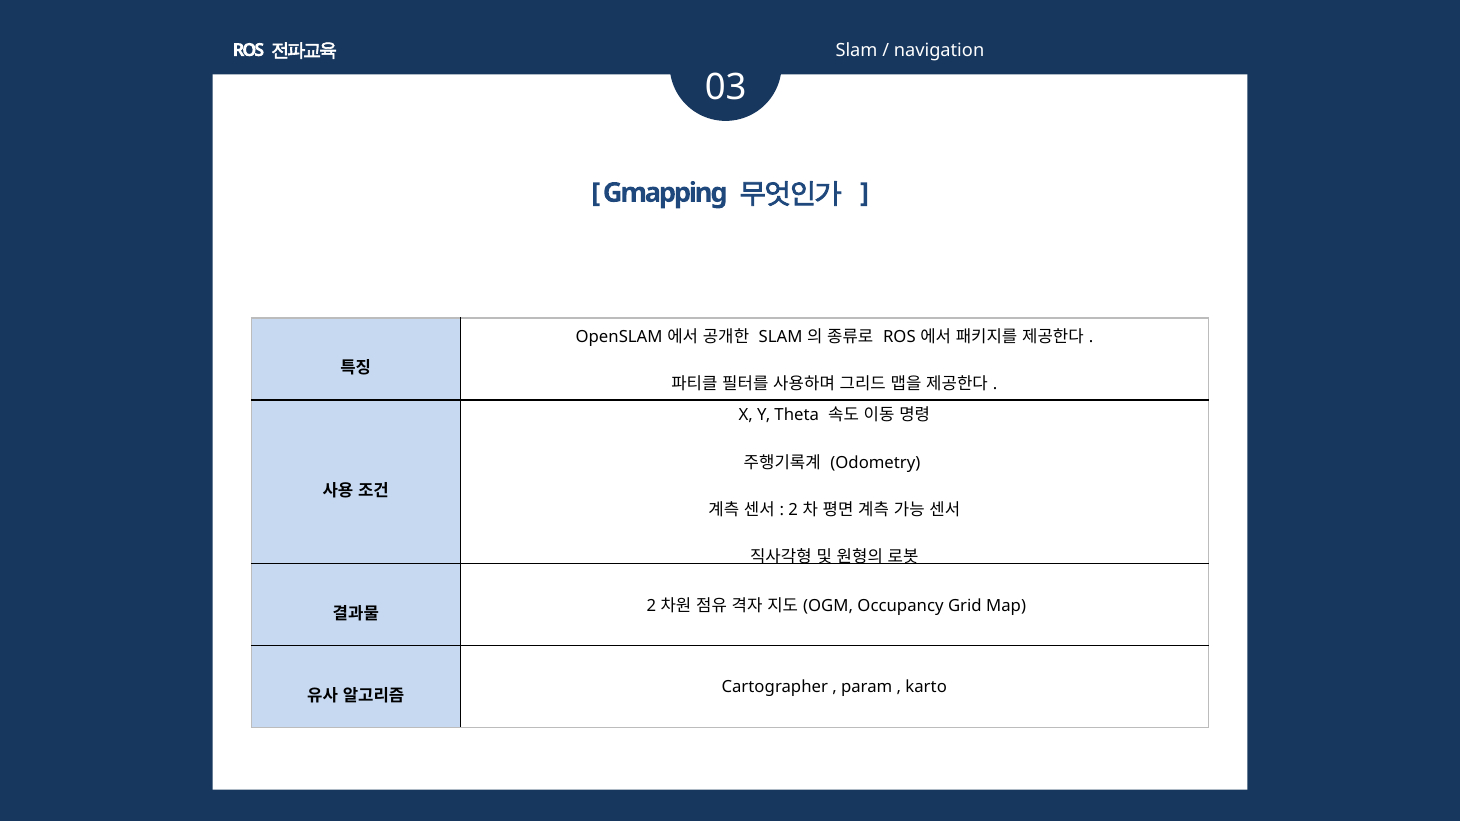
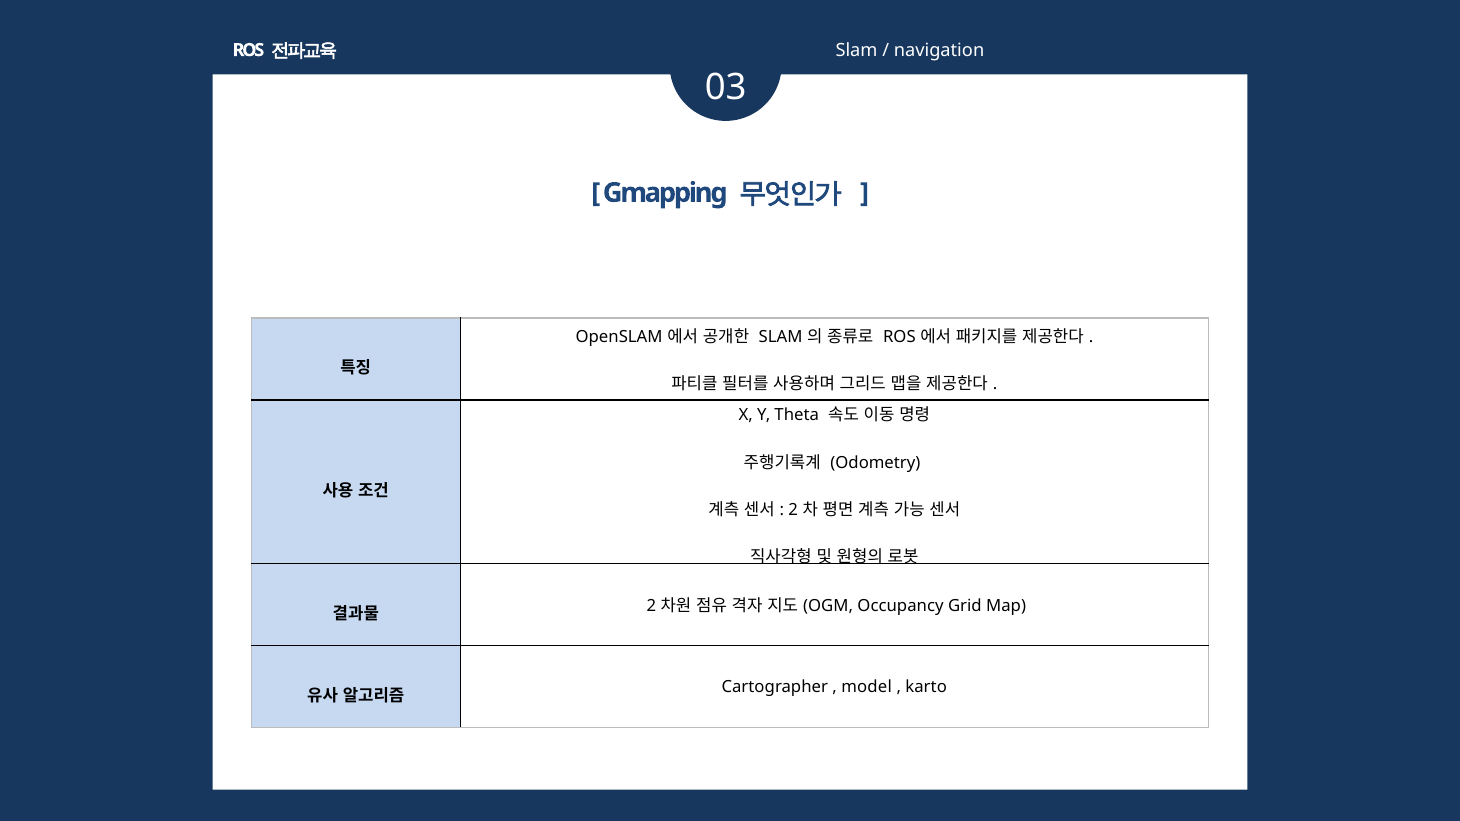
param: param -> model
